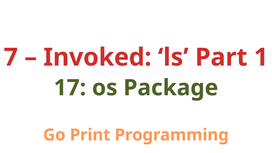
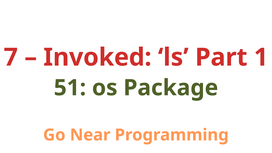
17: 17 -> 51
Print: Print -> Near
